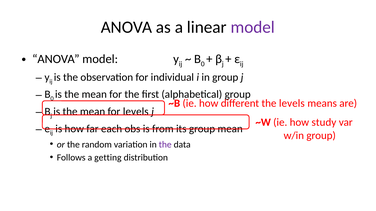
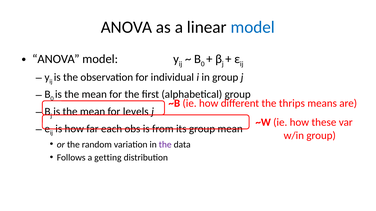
model at (253, 27) colour: purple -> blue
the levels: levels -> thrips
study: study -> these
